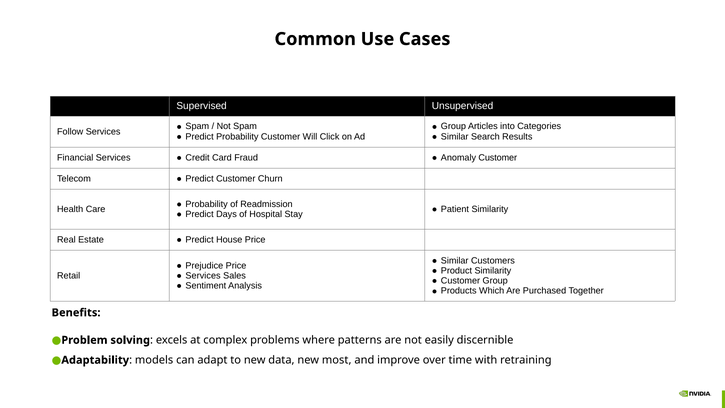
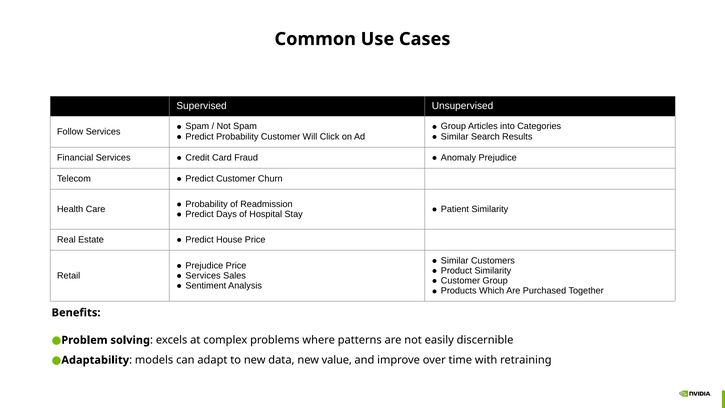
Anomaly Customer: Customer -> Prejudice
most: most -> value
